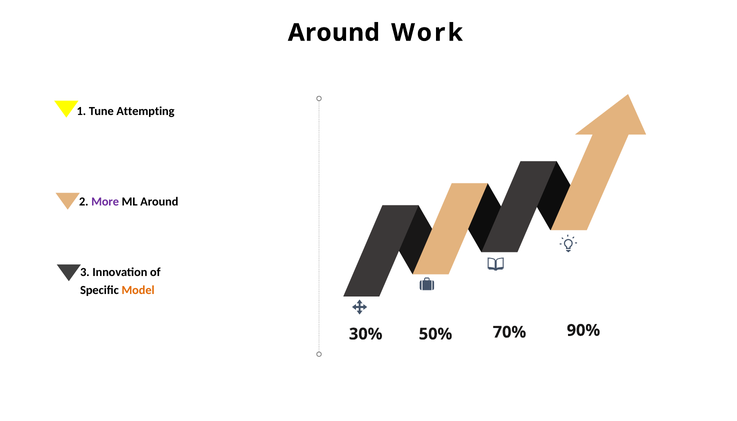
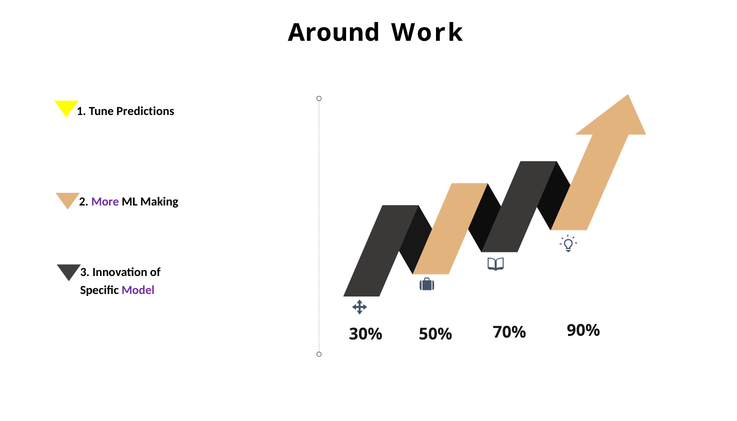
Attempting: Attempting -> Predictions
ML Around: Around -> Making
Model colour: orange -> purple
